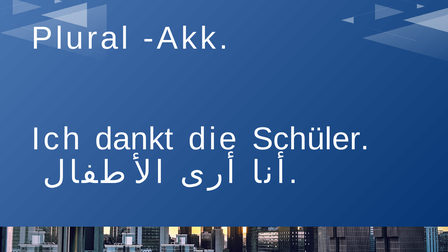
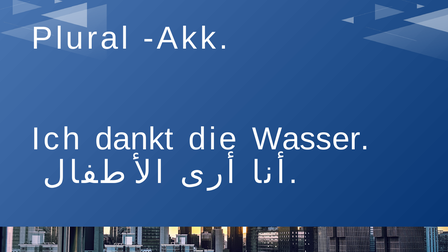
Schüler: Schüler -> Wasser
